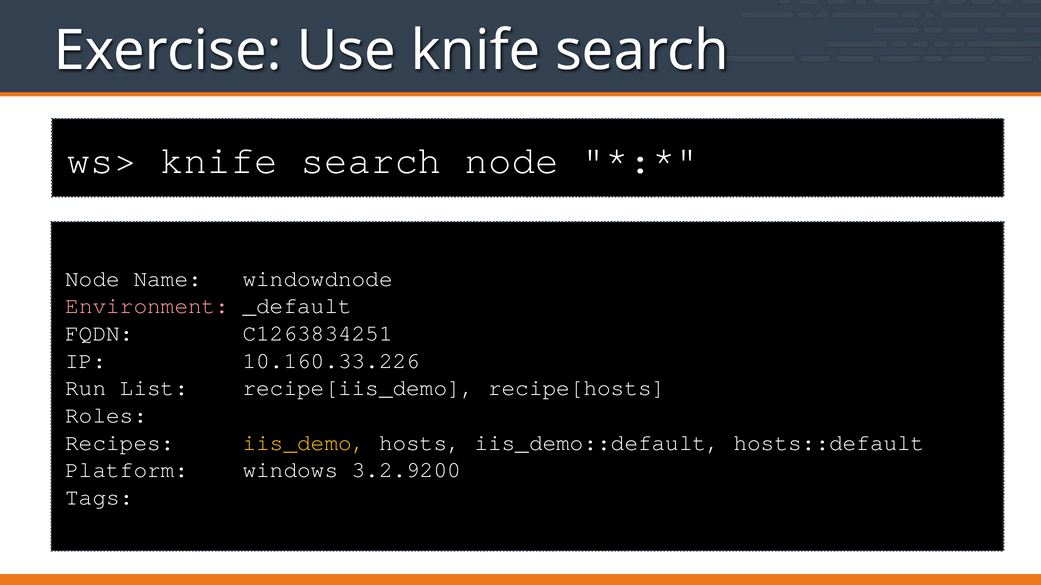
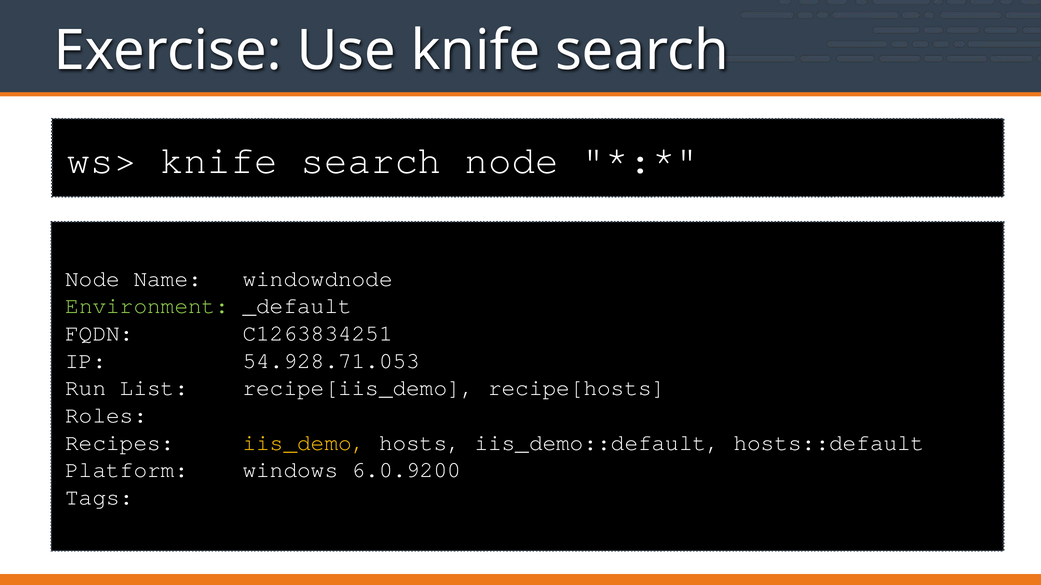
Environment colour: pink -> light green
10.160.33.226: 10.160.33.226 -> 54.928.71.053
3.2.9200: 3.2.9200 -> 6.0.9200
